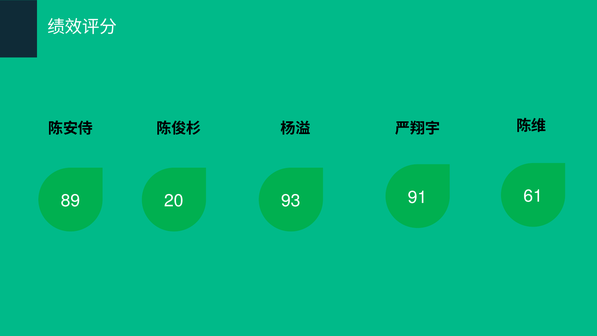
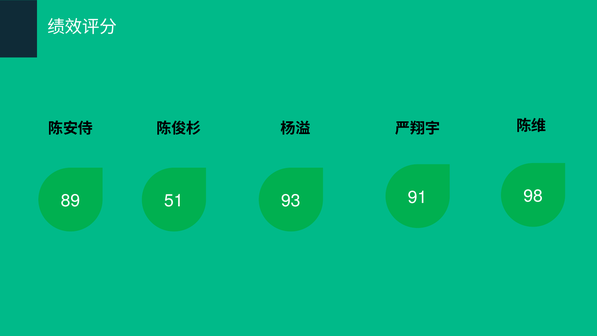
20: 20 -> 51
61: 61 -> 98
